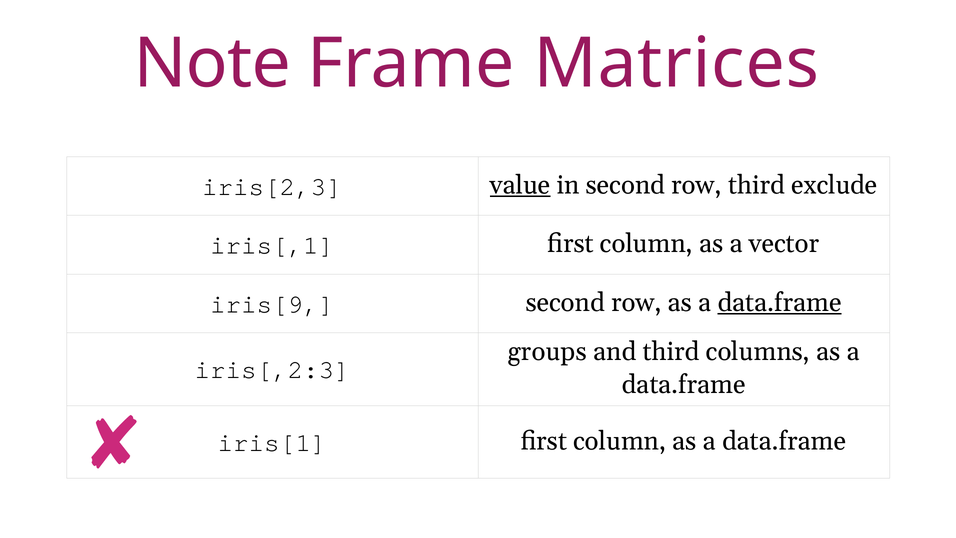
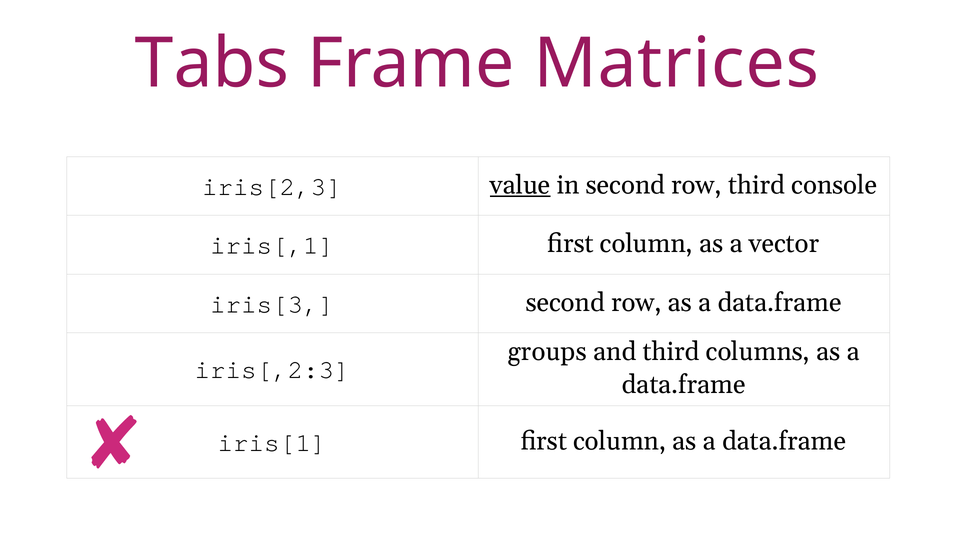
Note: Note -> Tabs
exclude: exclude -> console
iris[9: iris[9 -> iris[3
data.frame at (780, 302) underline: present -> none
